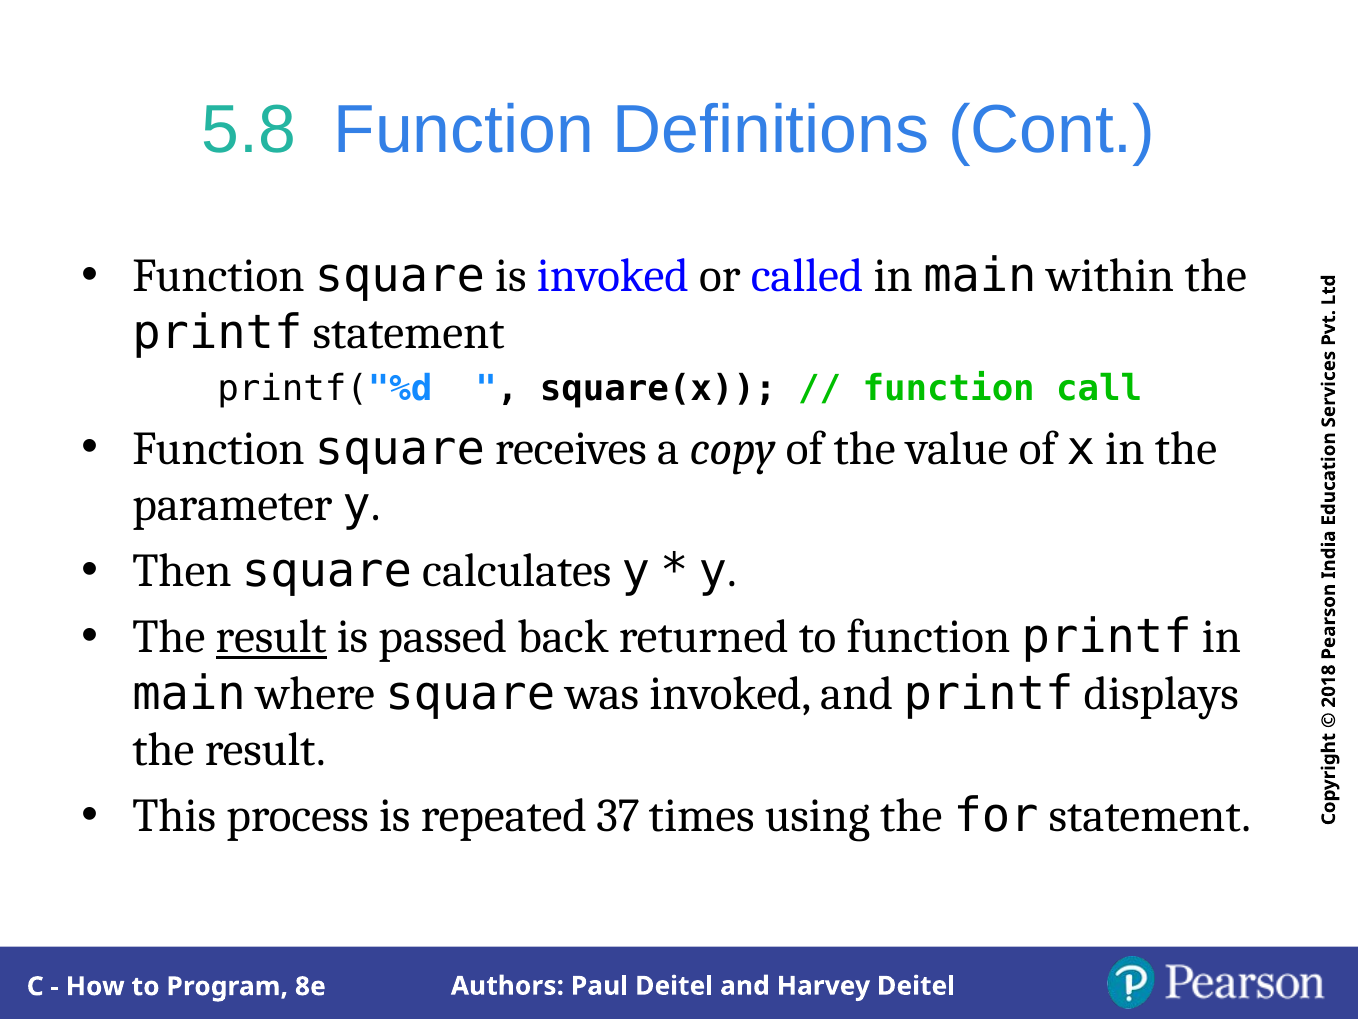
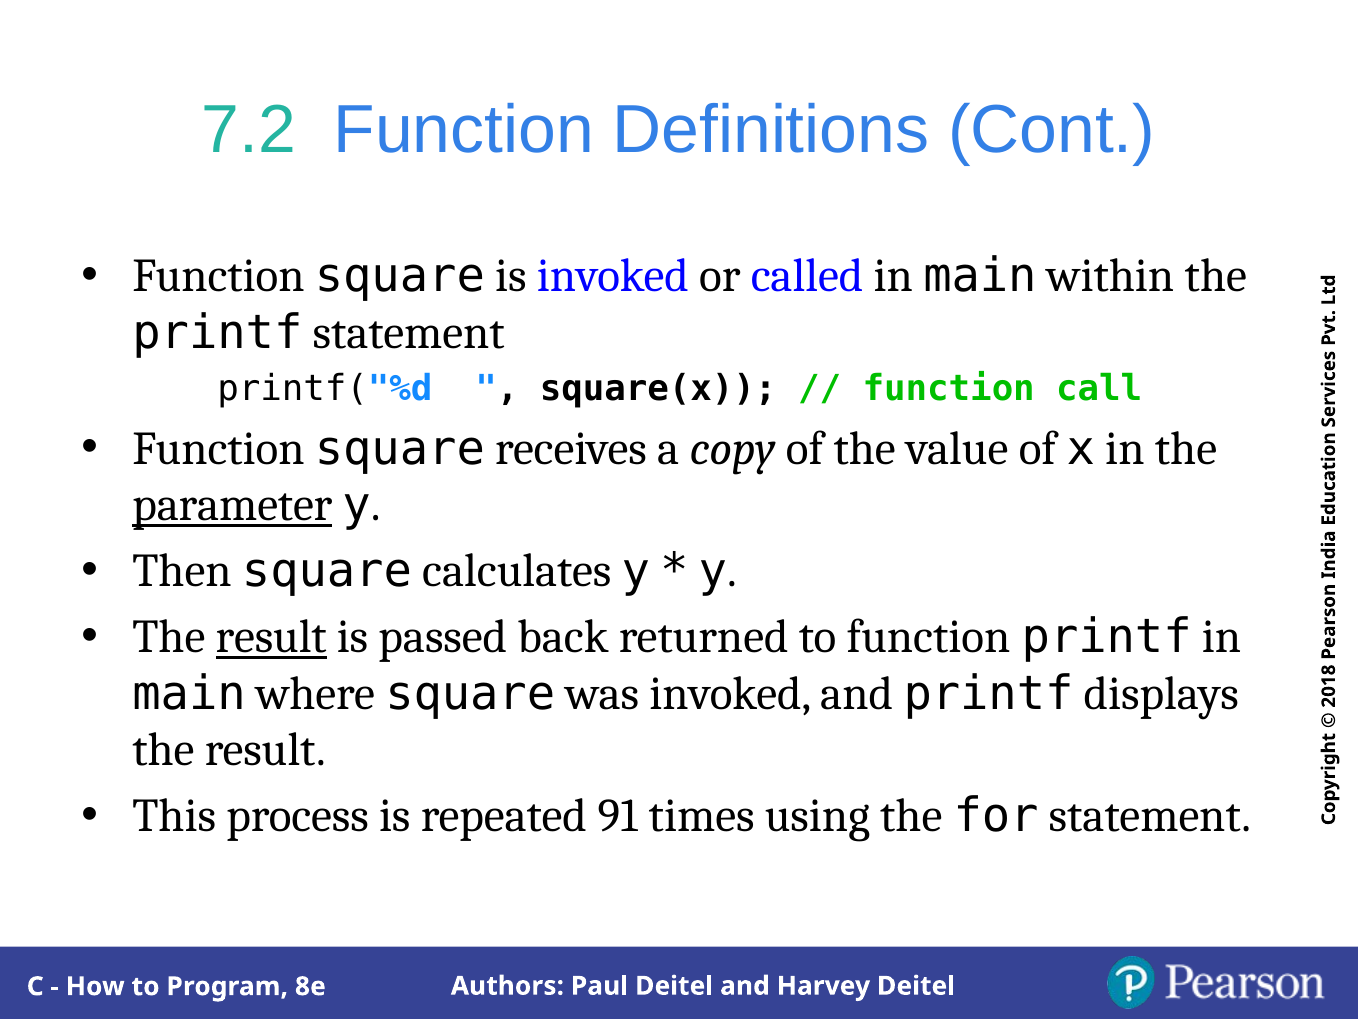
5.8: 5.8 -> 7.2
parameter underline: none -> present
37: 37 -> 91
